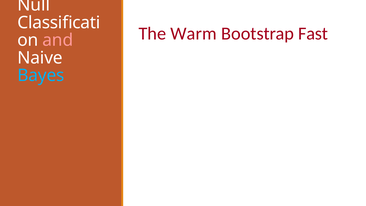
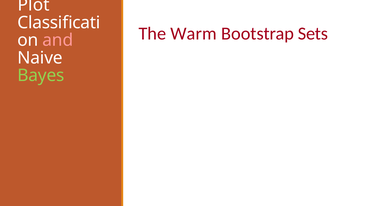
Null: Null -> Plot
Fast: Fast -> Sets
Bayes colour: light blue -> light green
